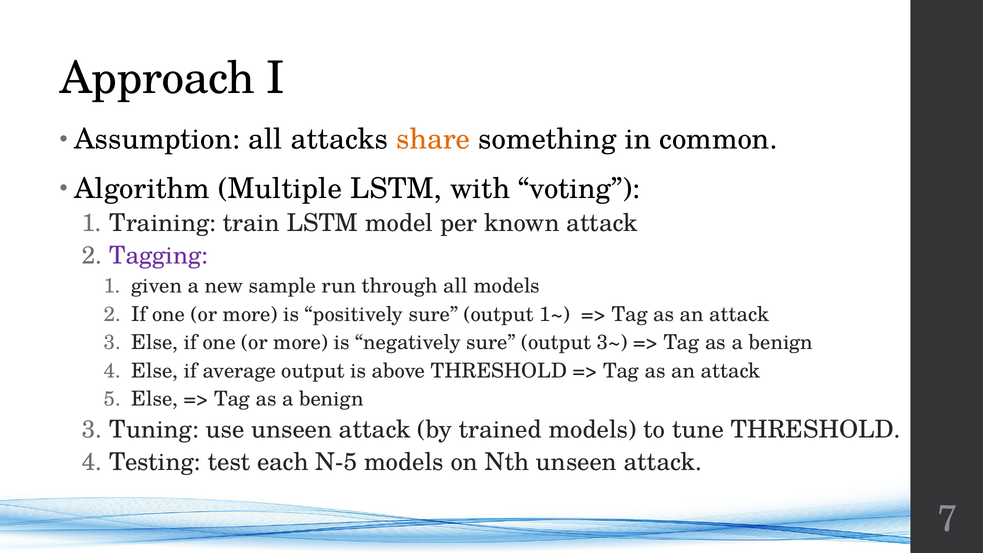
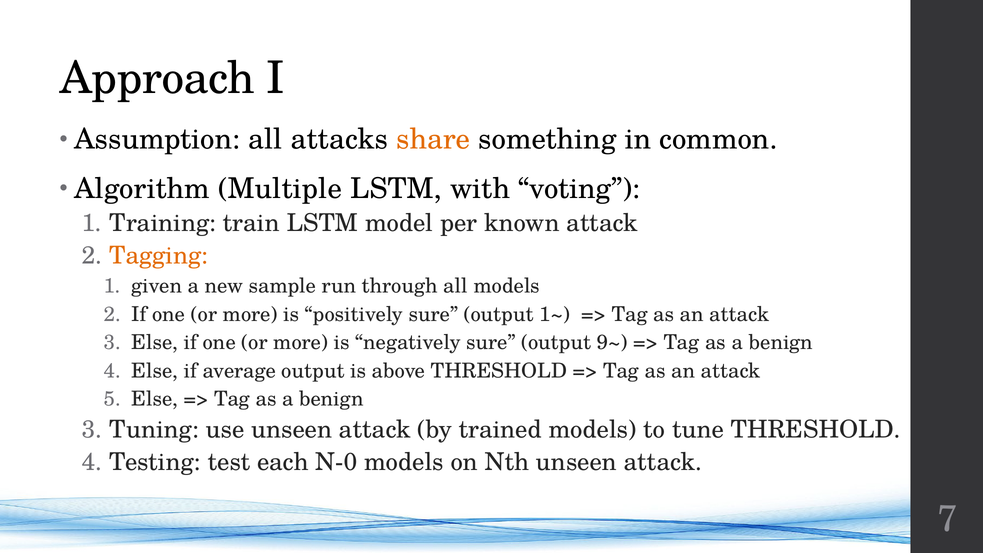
Tagging colour: purple -> orange
3~: 3~ -> 9~
N-5: N-5 -> N-0
